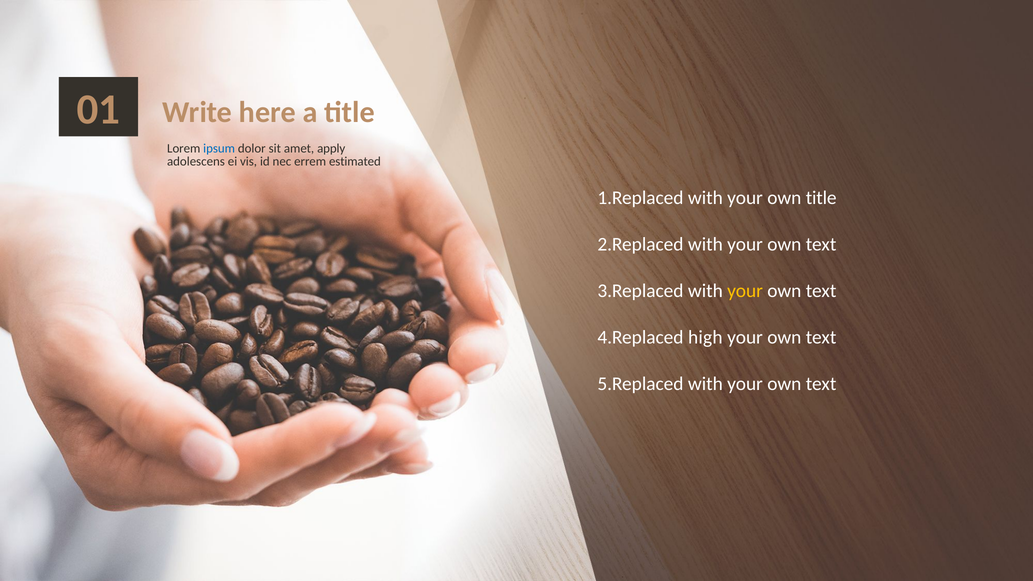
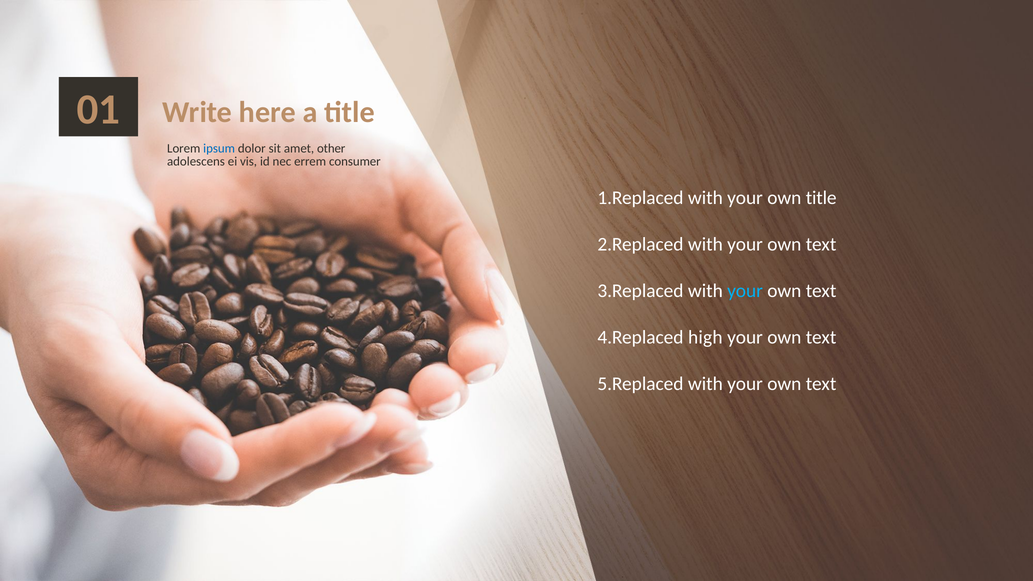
apply: apply -> other
estimated: estimated -> consumer
your at (745, 291) colour: yellow -> light blue
